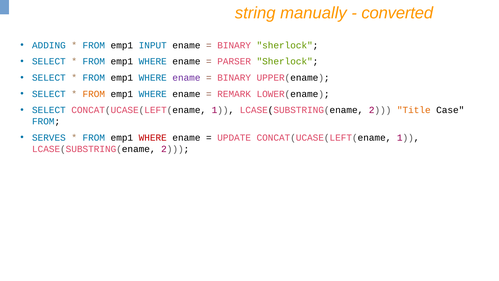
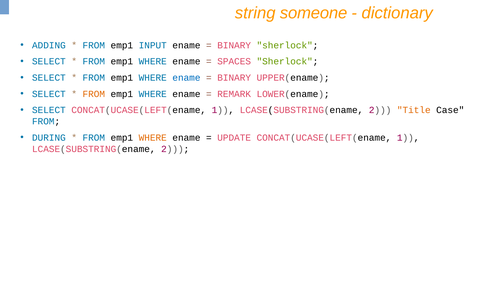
manually: manually -> someone
converted: converted -> dictionary
PARSER: PARSER -> SPACES
ename at (186, 78) colour: purple -> blue
SERVES: SERVES -> DURING
WHERE at (153, 138) colour: red -> orange
